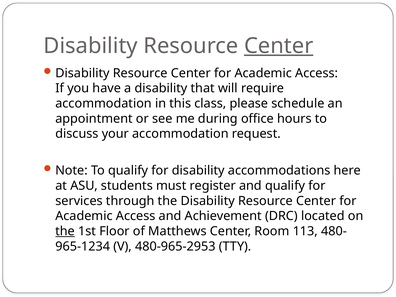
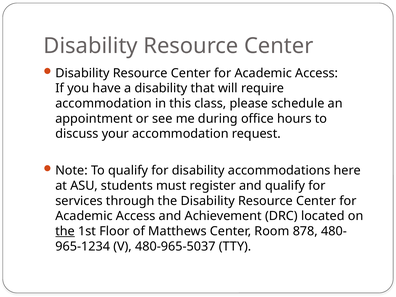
Center at (279, 46) underline: present -> none
113: 113 -> 878
480-965-2953: 480-965-2953 -> 480-965-5037
